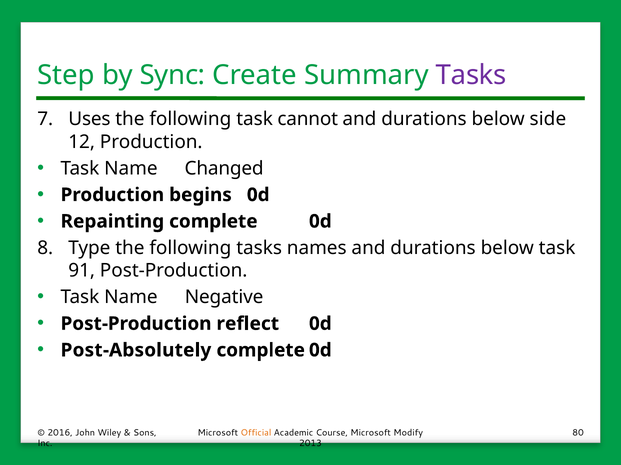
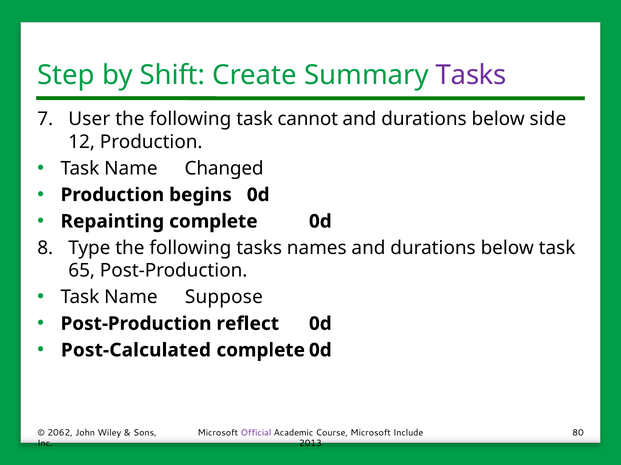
Sync: Sync -> Shift
Uses: Uses -> User
91: 91 -> 65
Negative: Negative -> Suppose
Post-Absolutely: Post-Absolutely -> Post-Calculated
2016: 2016 -> 2062
Official colour: orange -> purple
Modify: Modify -> Include
